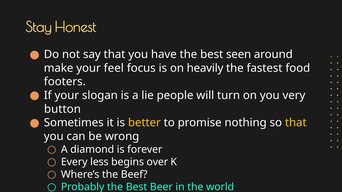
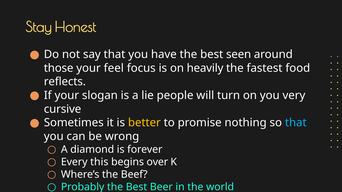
make: make -> those
footers: footers -> reflects
button: button -> cursive
that at (296, 123) colour: yellow -> light blue
less: less -> this
